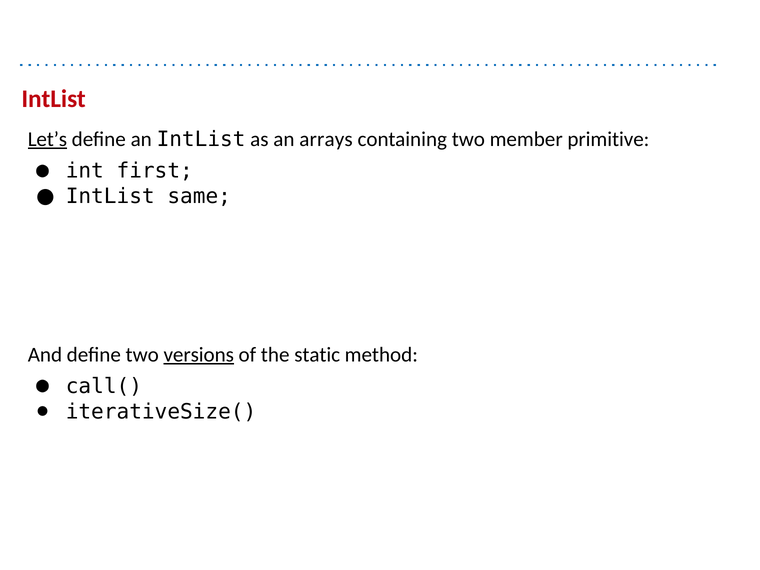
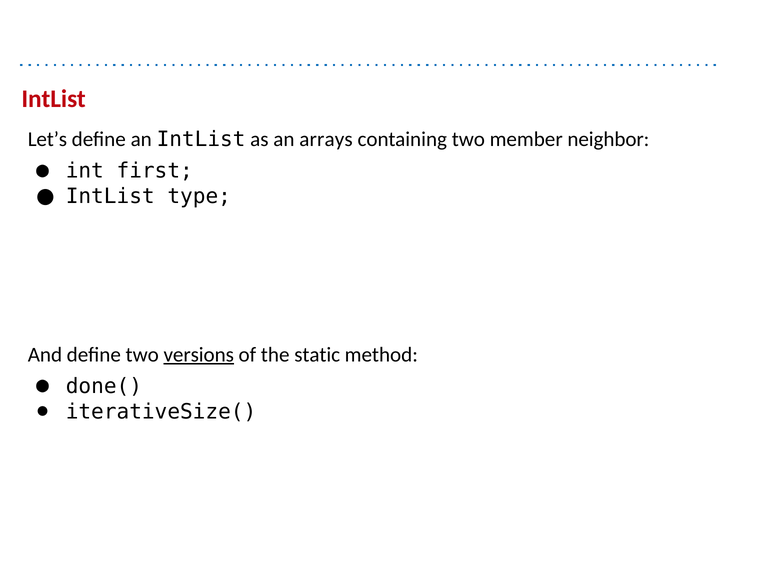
Let’s underline: present -> none
primitive: primitive -> neighbor
same: same -> type
call(: call( -> done(
